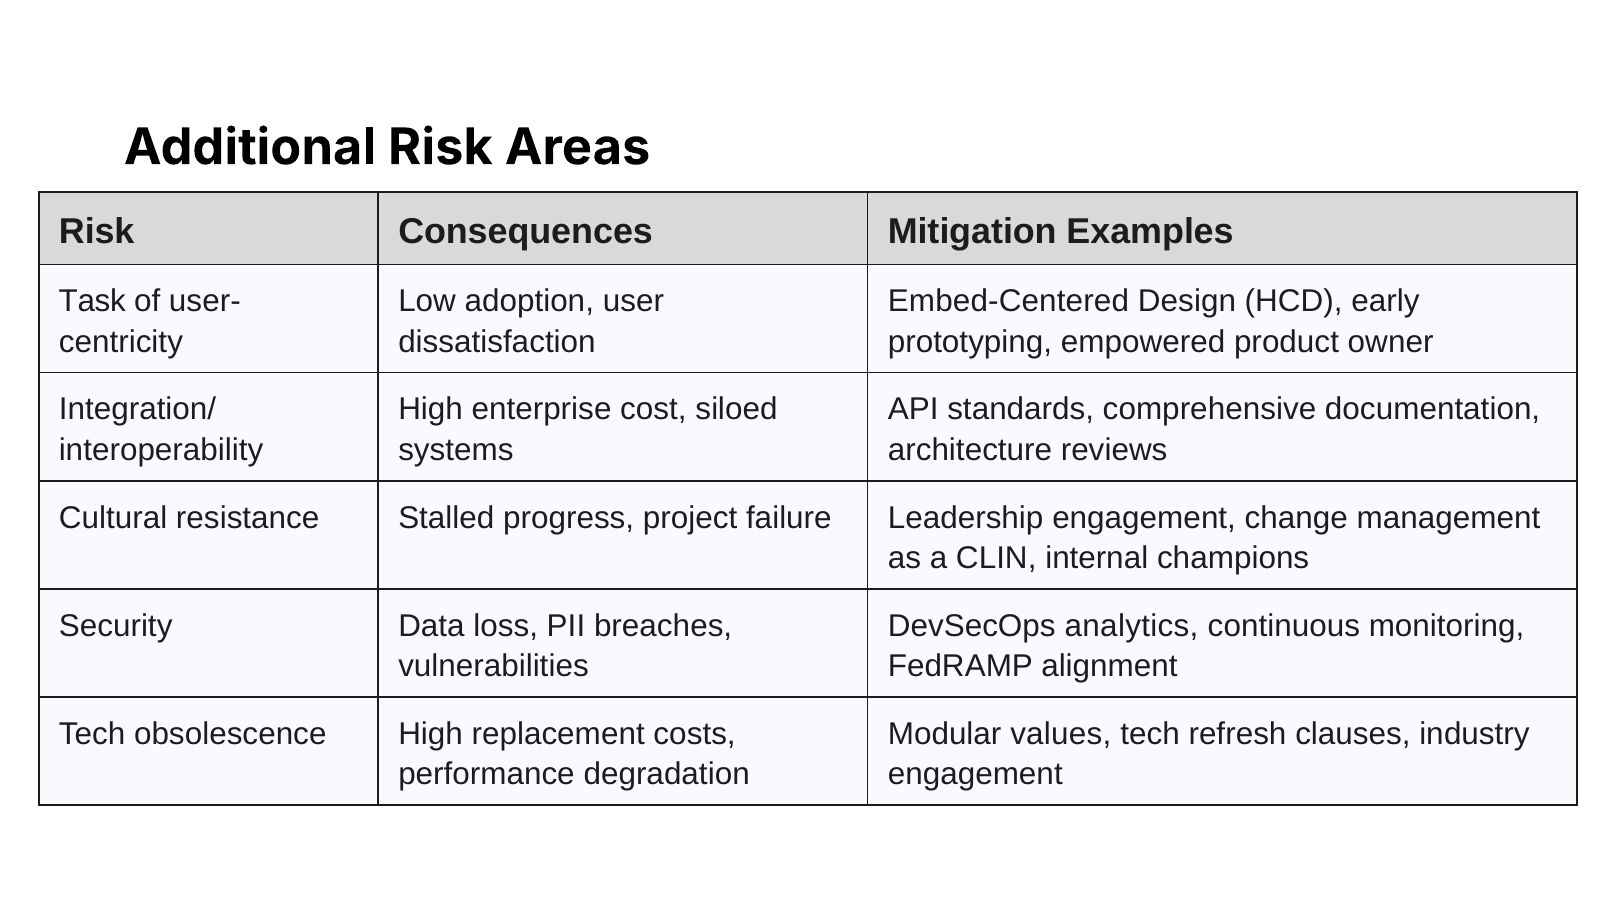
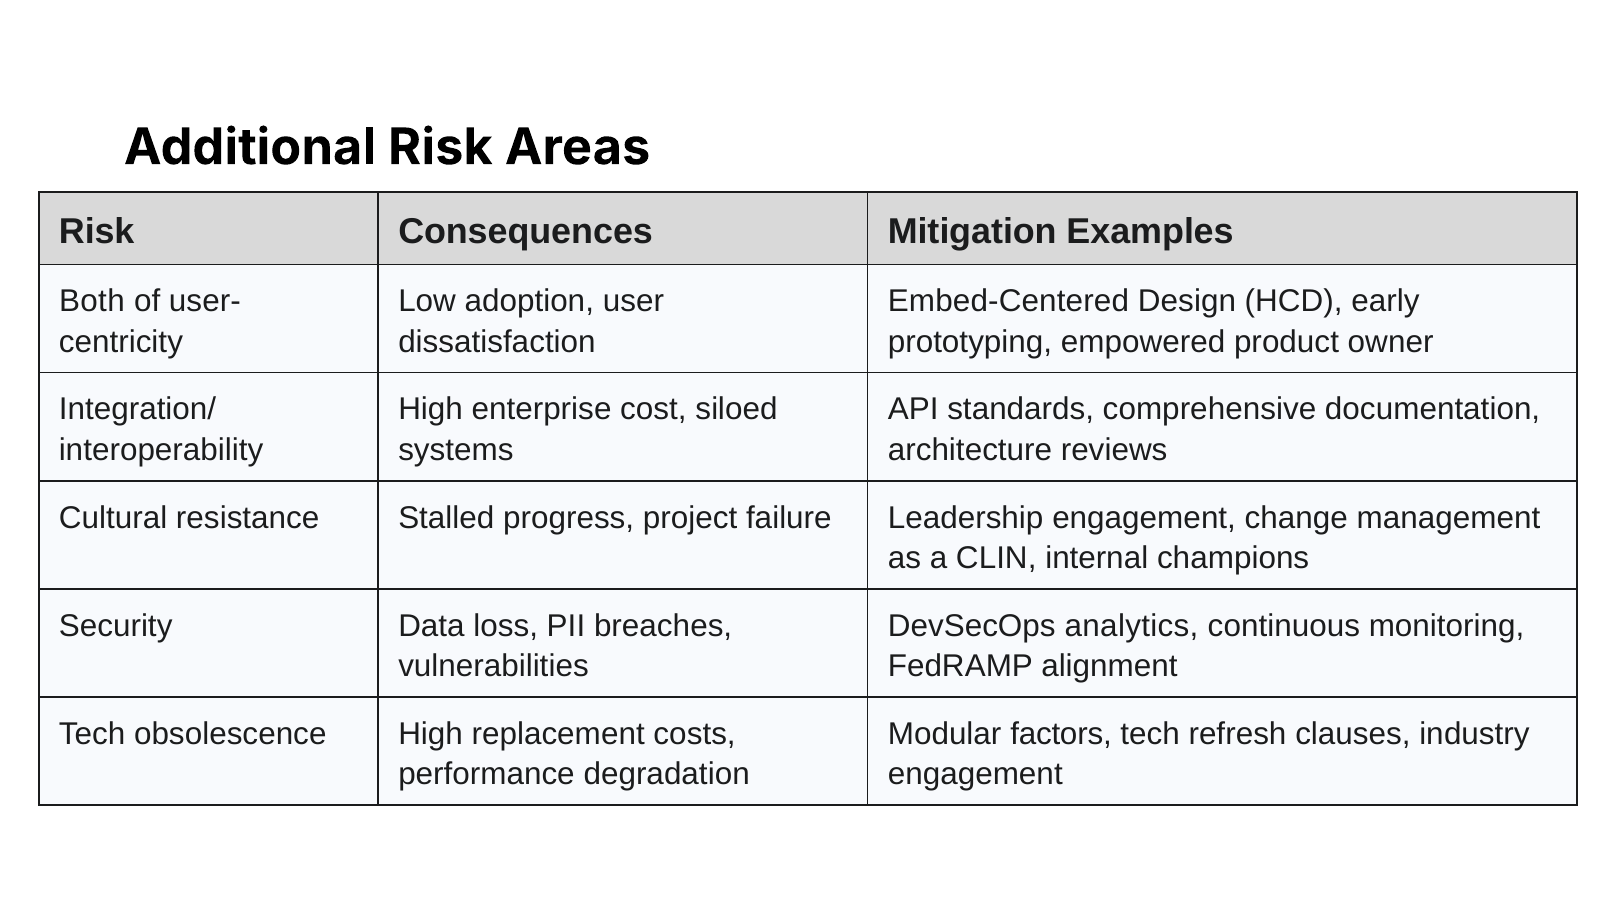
Task: Task -> Both
values: values -> factors
